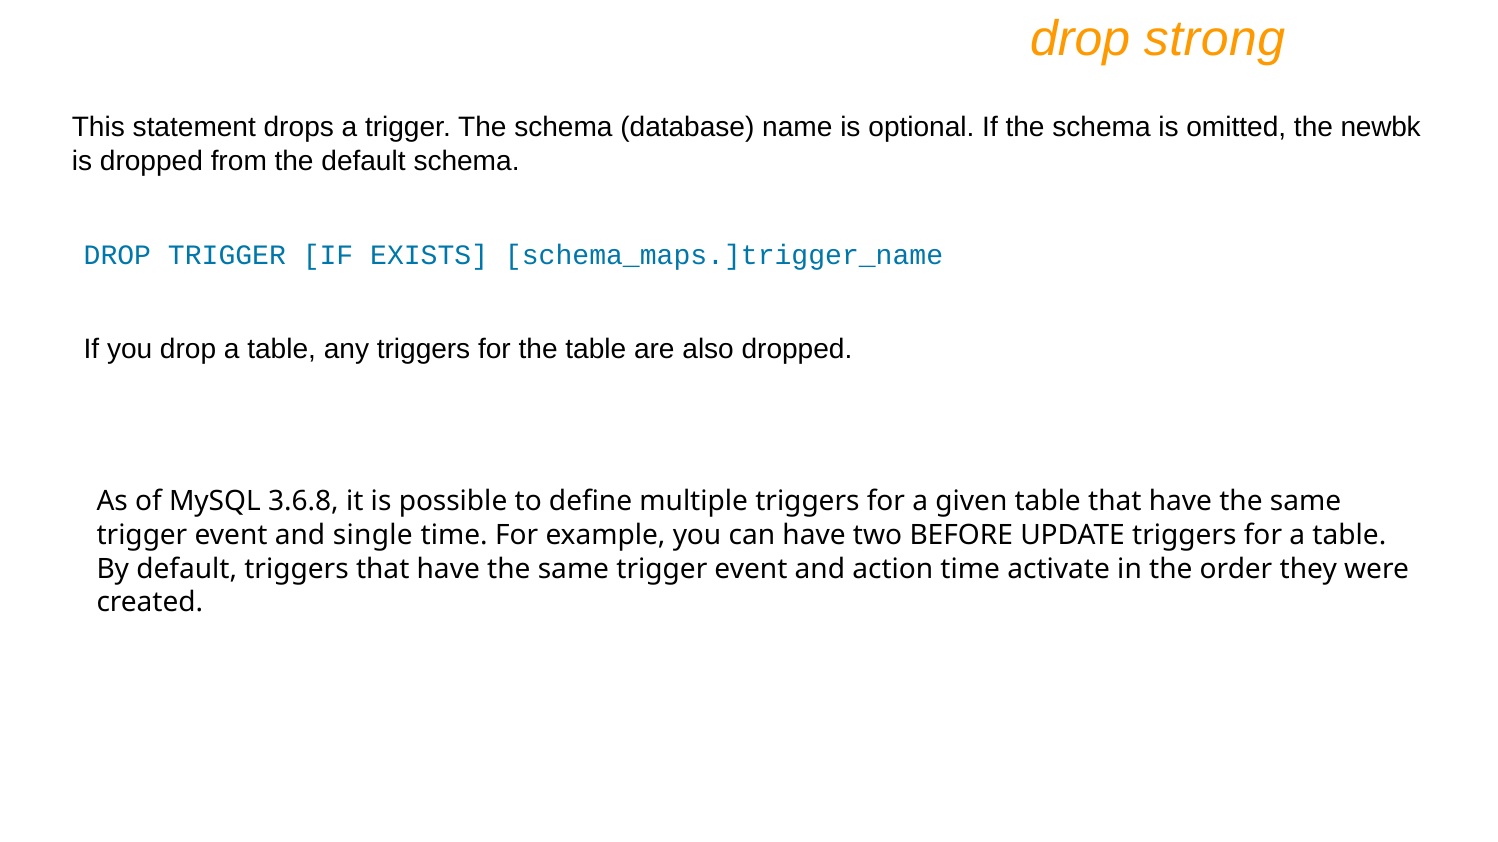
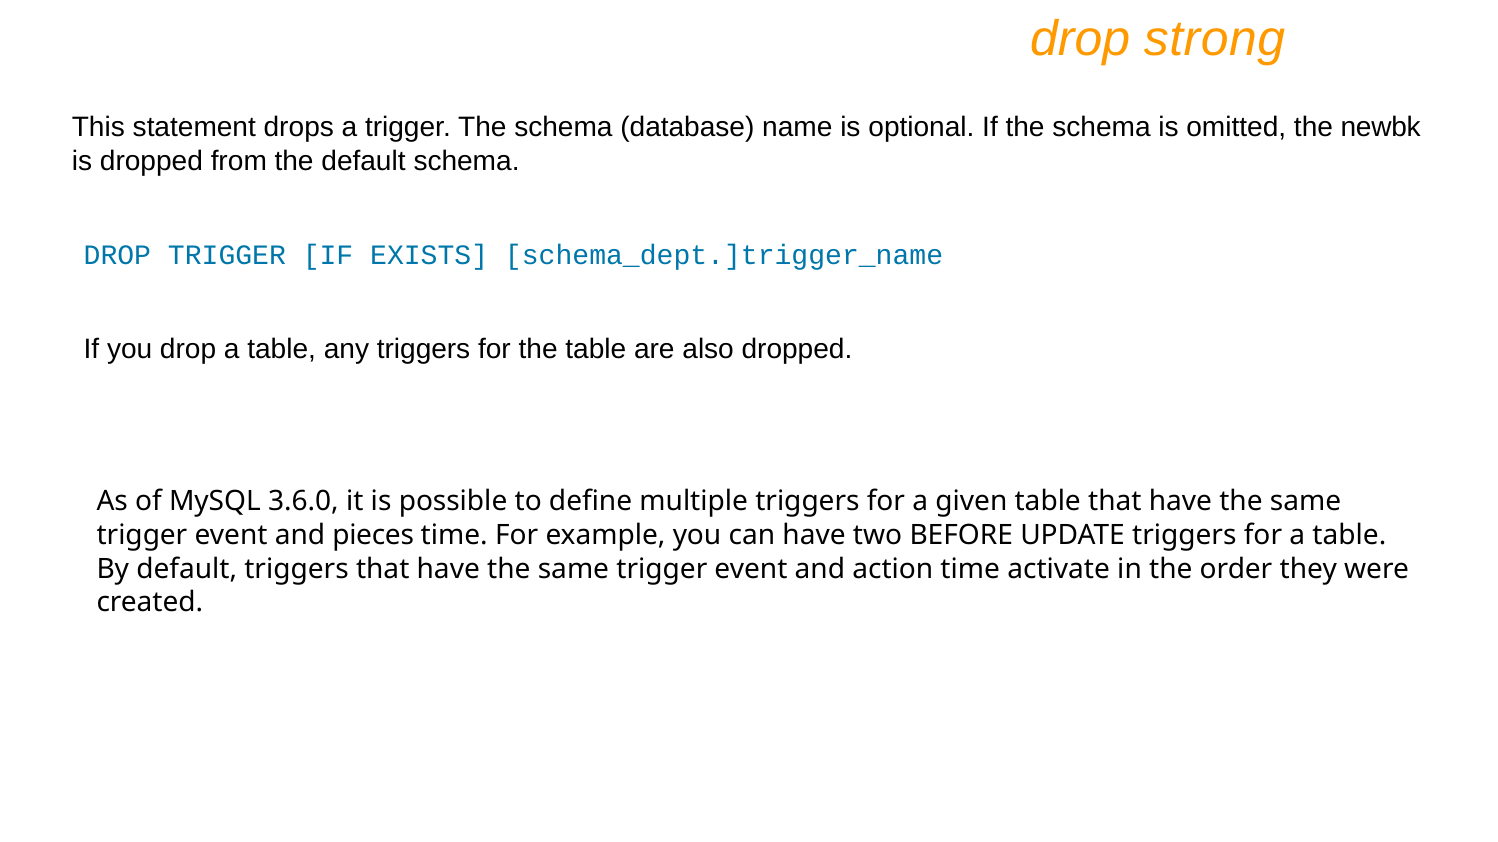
schema_maps.]trigger_name: schema_maps.]trigger_name -> schema_dept.]trigger_name
3.6.8: 3.6.8 -> 3.6.0
single: single -> pieces
